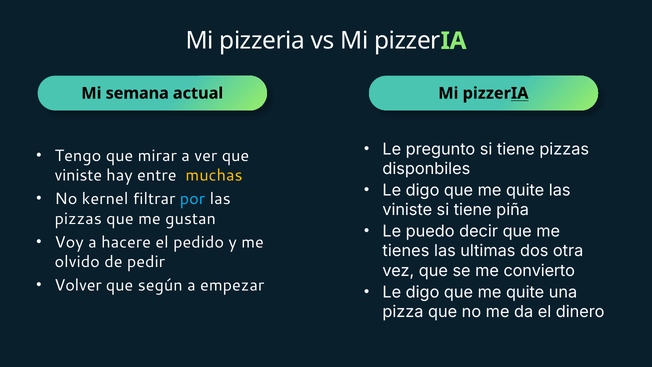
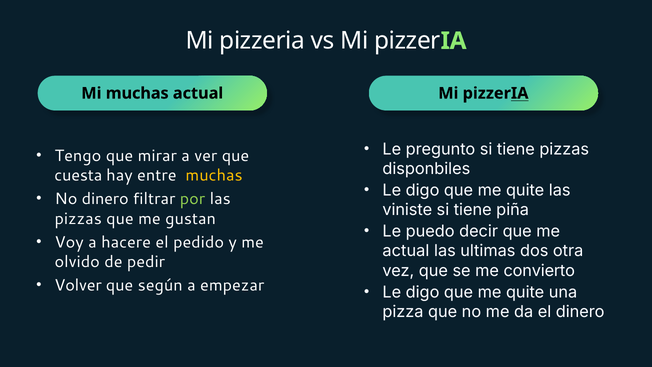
Mi semana: semana -> muchas
viniste at (78, 175): viniste -> cuesta
No kernel: kernel -> dinero
por colour: light blue -> light green
tienes at (406, 251): tienes -> actual
